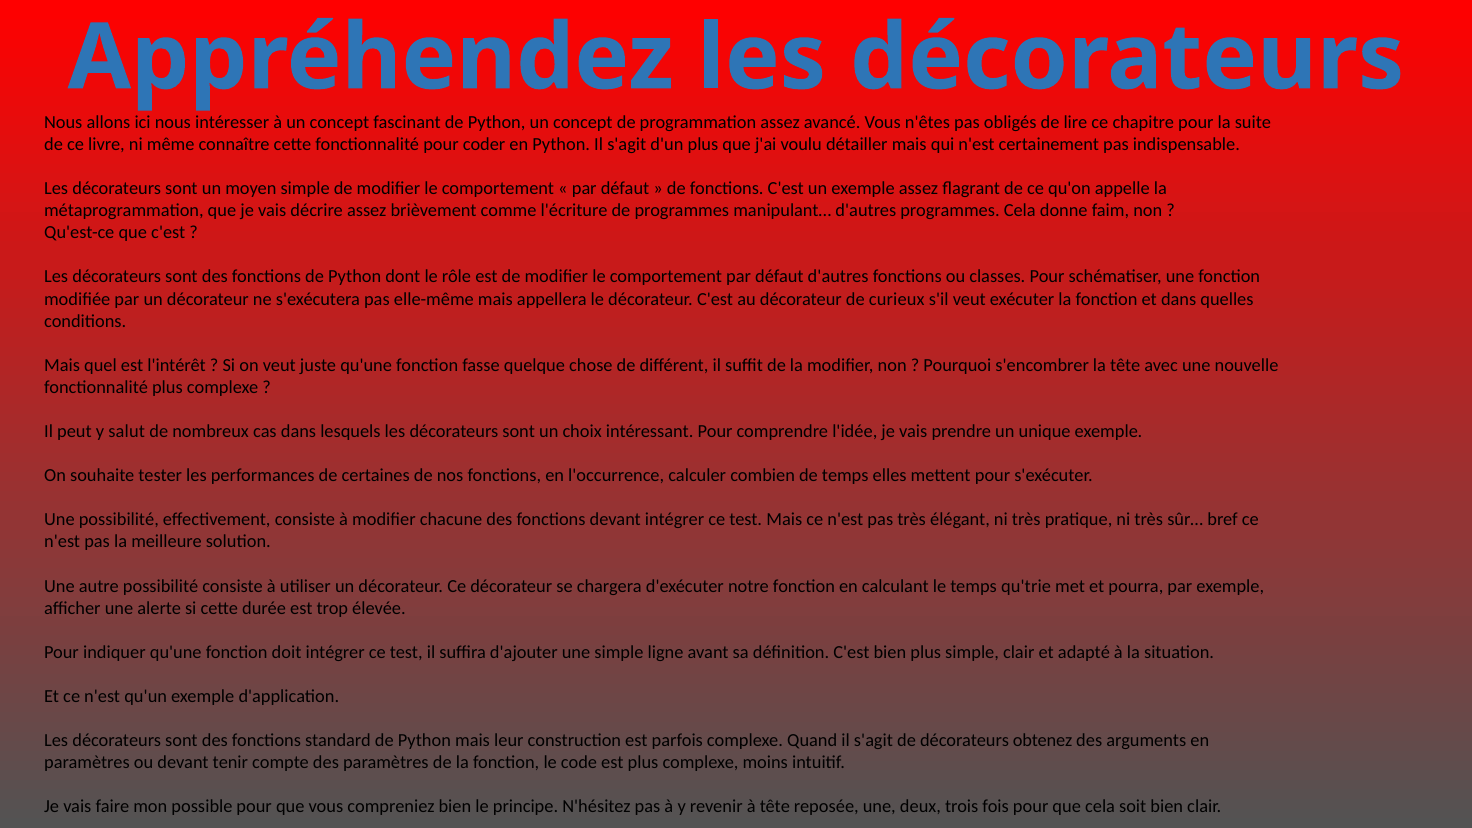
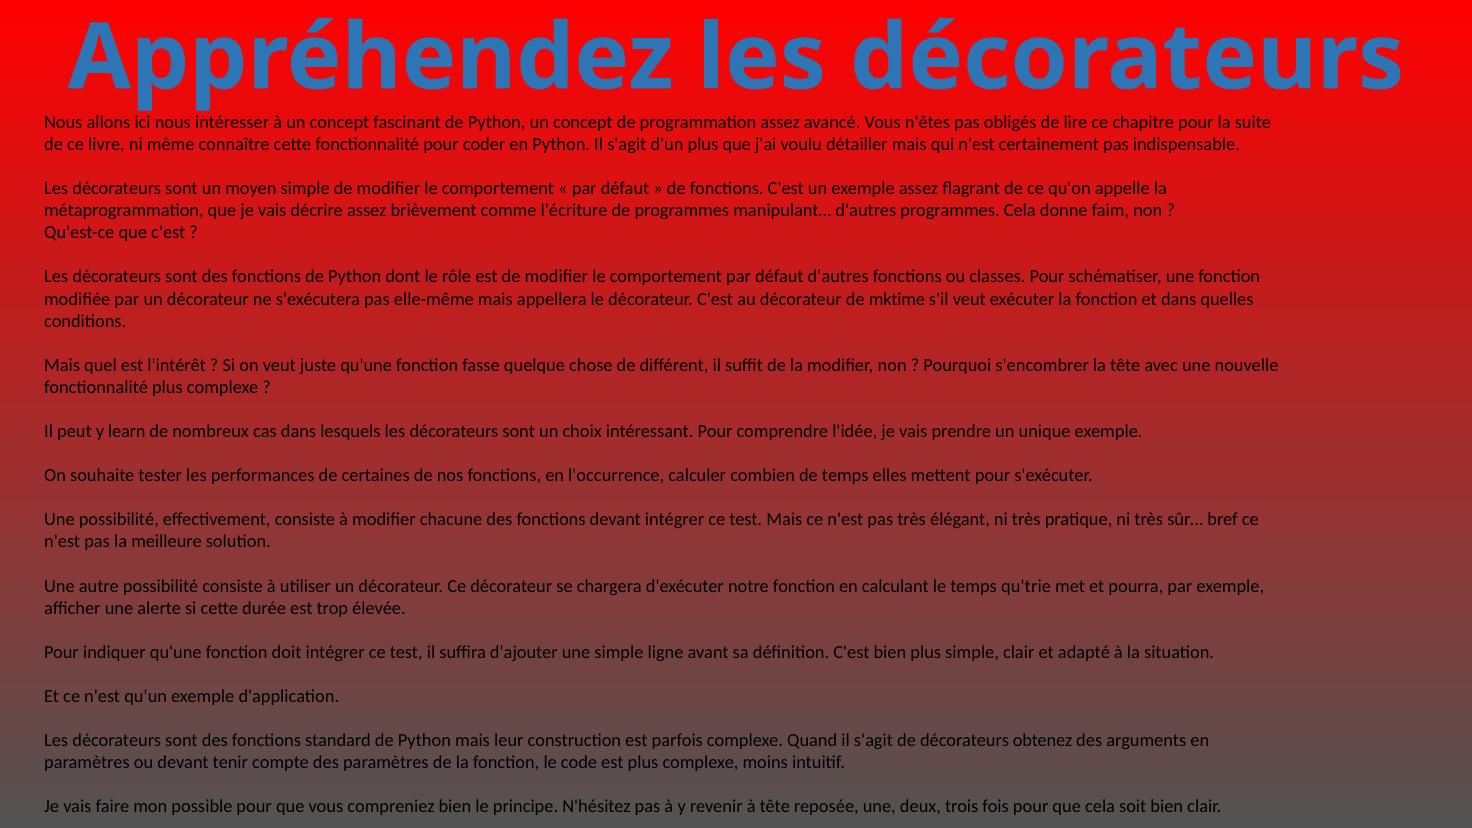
curieux: curieux -> mktime
salut: salut -> learn
